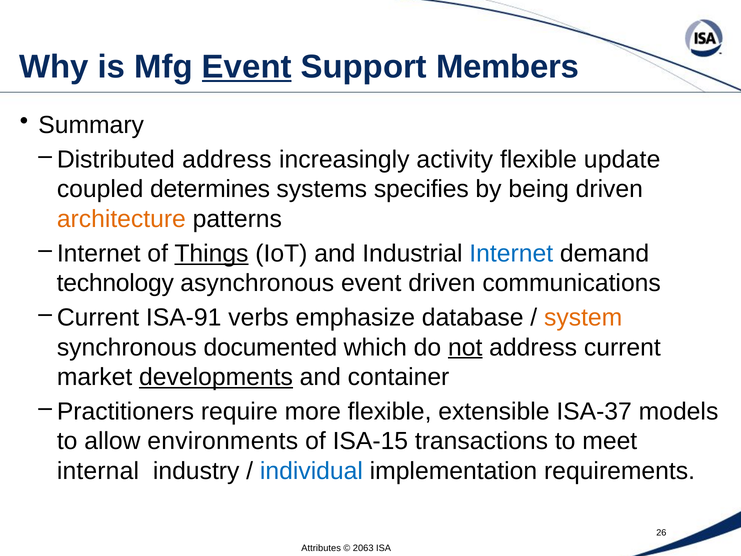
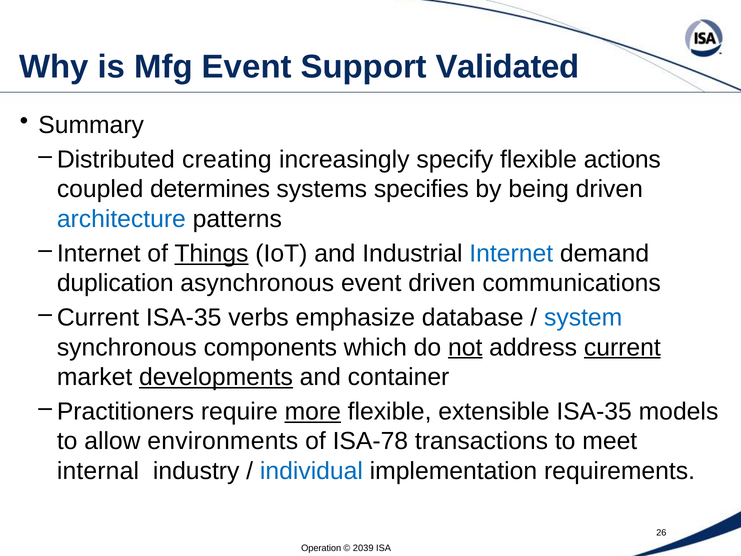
Event at (247, 67) underline: present -> none
Members: Members -> Validated
Distributed address: address -> creating
activity: activity -> specify
update: update -> actions
architecture colour: orange -> blue
technology: technology -> duplication
Current ISA-91: ISA-91 -> ISA-35
system colour: orange -> blue
documented: documented -> components
current at (622, 347) underline: none -> present
more underline: none -> present
extensible ISA-37: ISA-37 -> ISA-35
ISA-15: ISA-15 -> ISA-78
Attributes: Attributes -> Operation
2063: 2063 -> 2039
